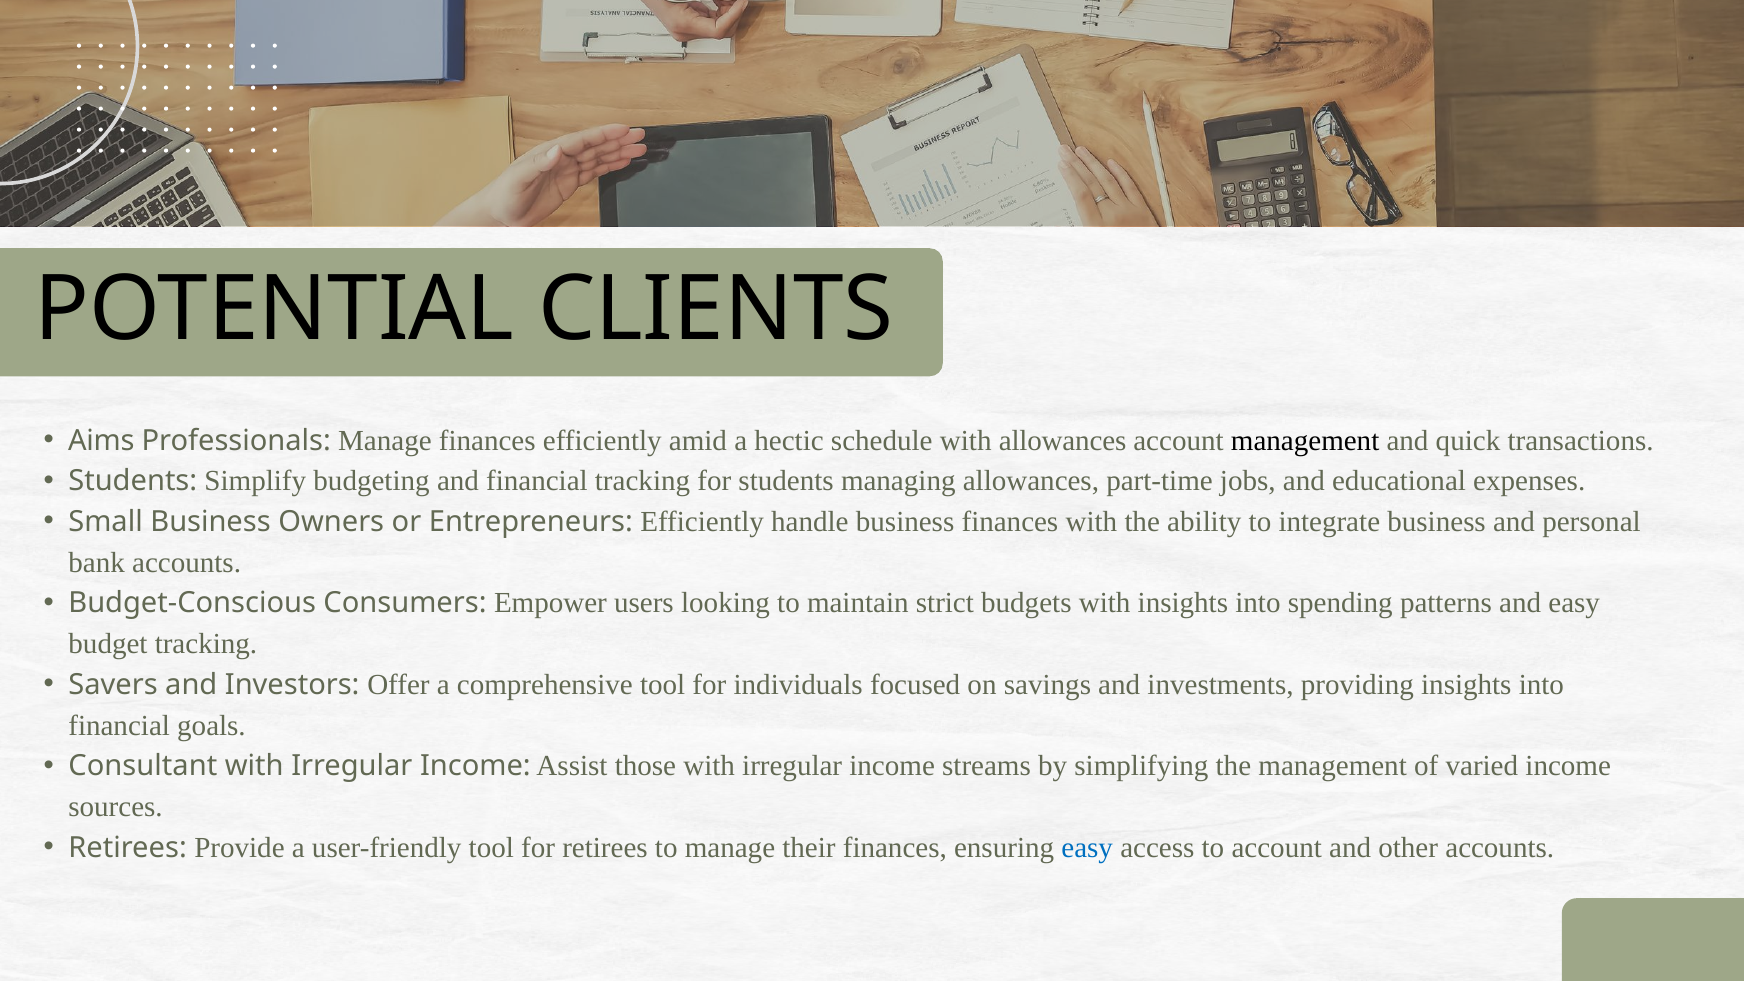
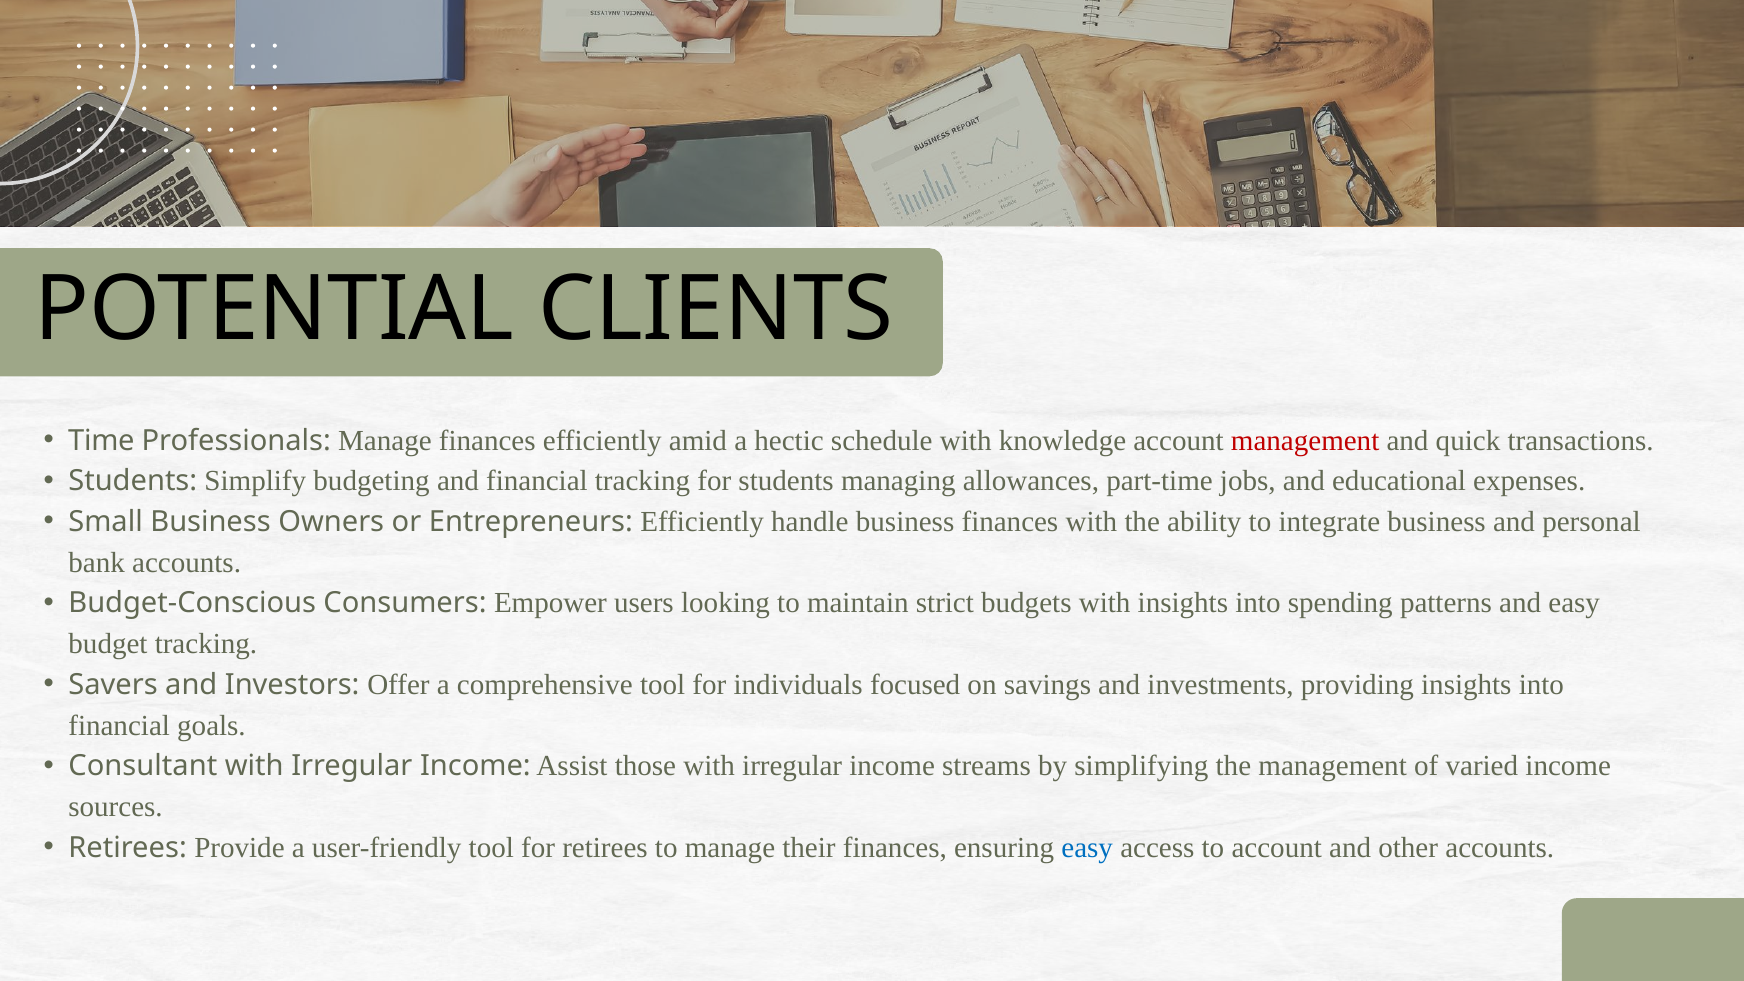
Aims: Aims -> Time
with allowances: allowances -> knowledge
management at (1305, 441) colour: black -> red
